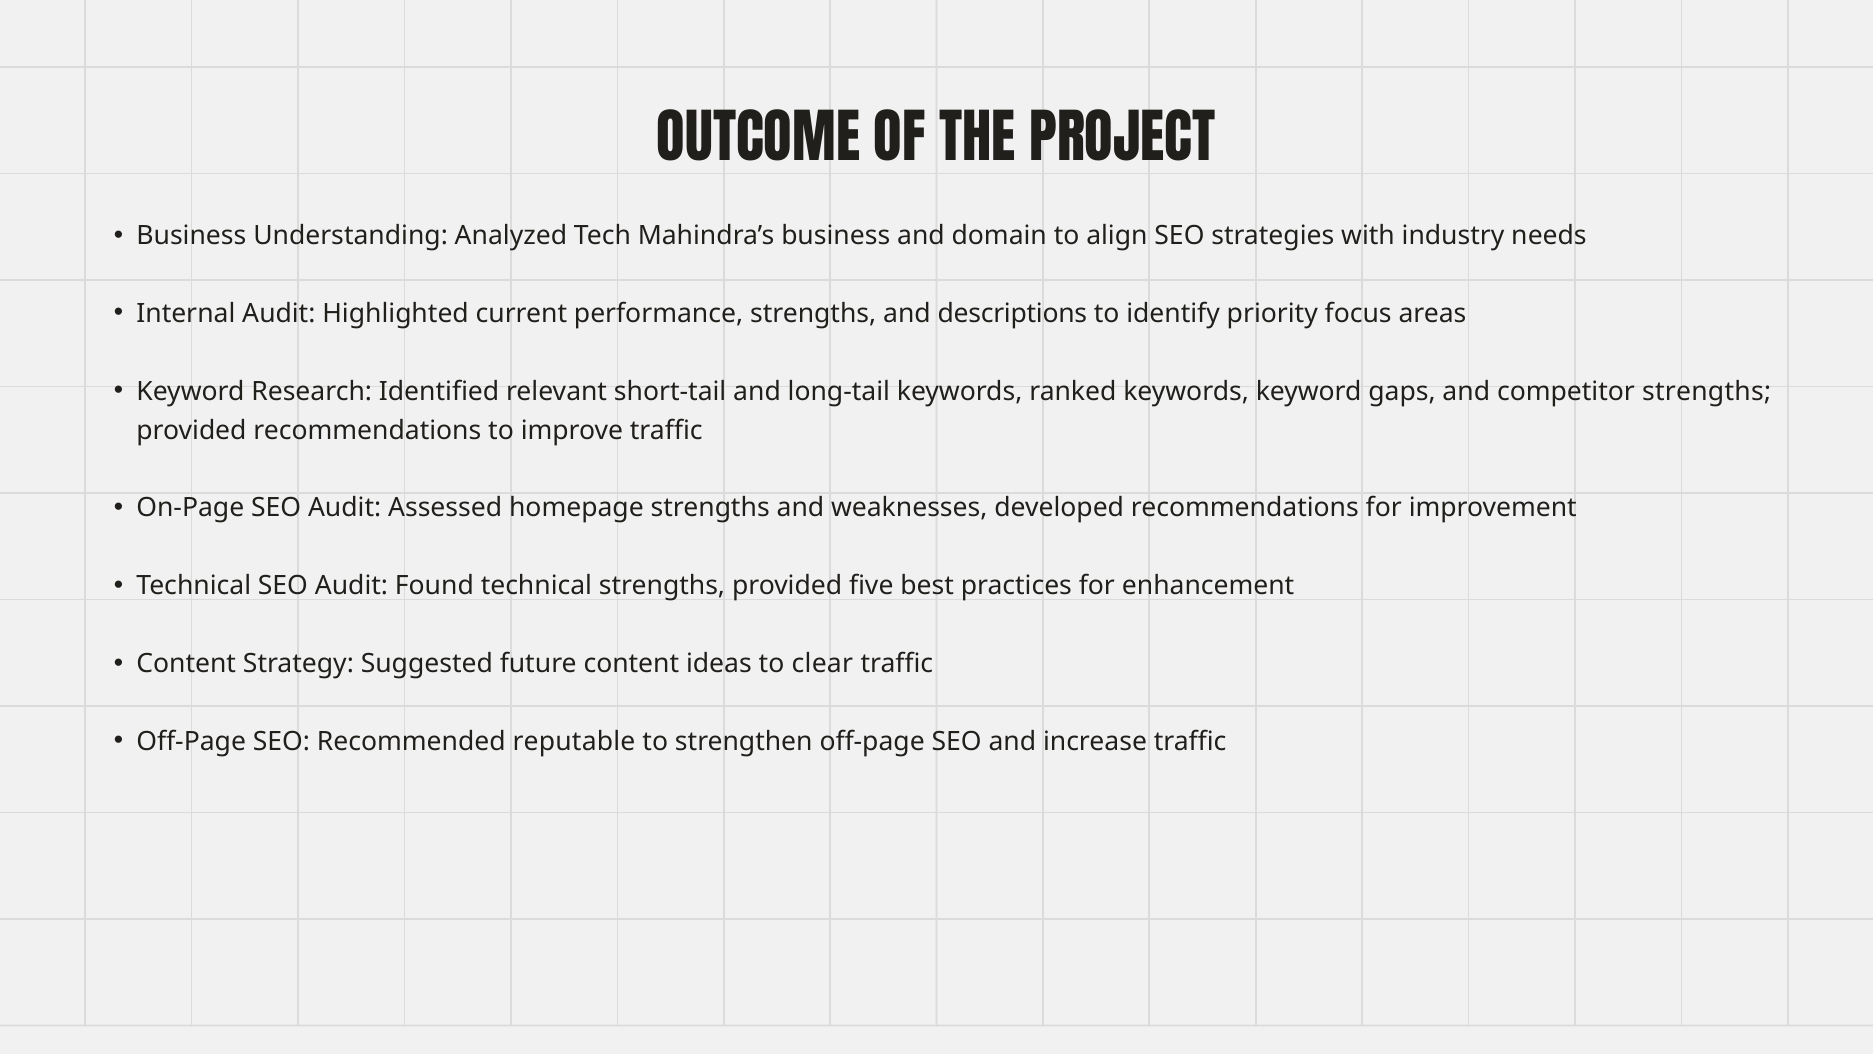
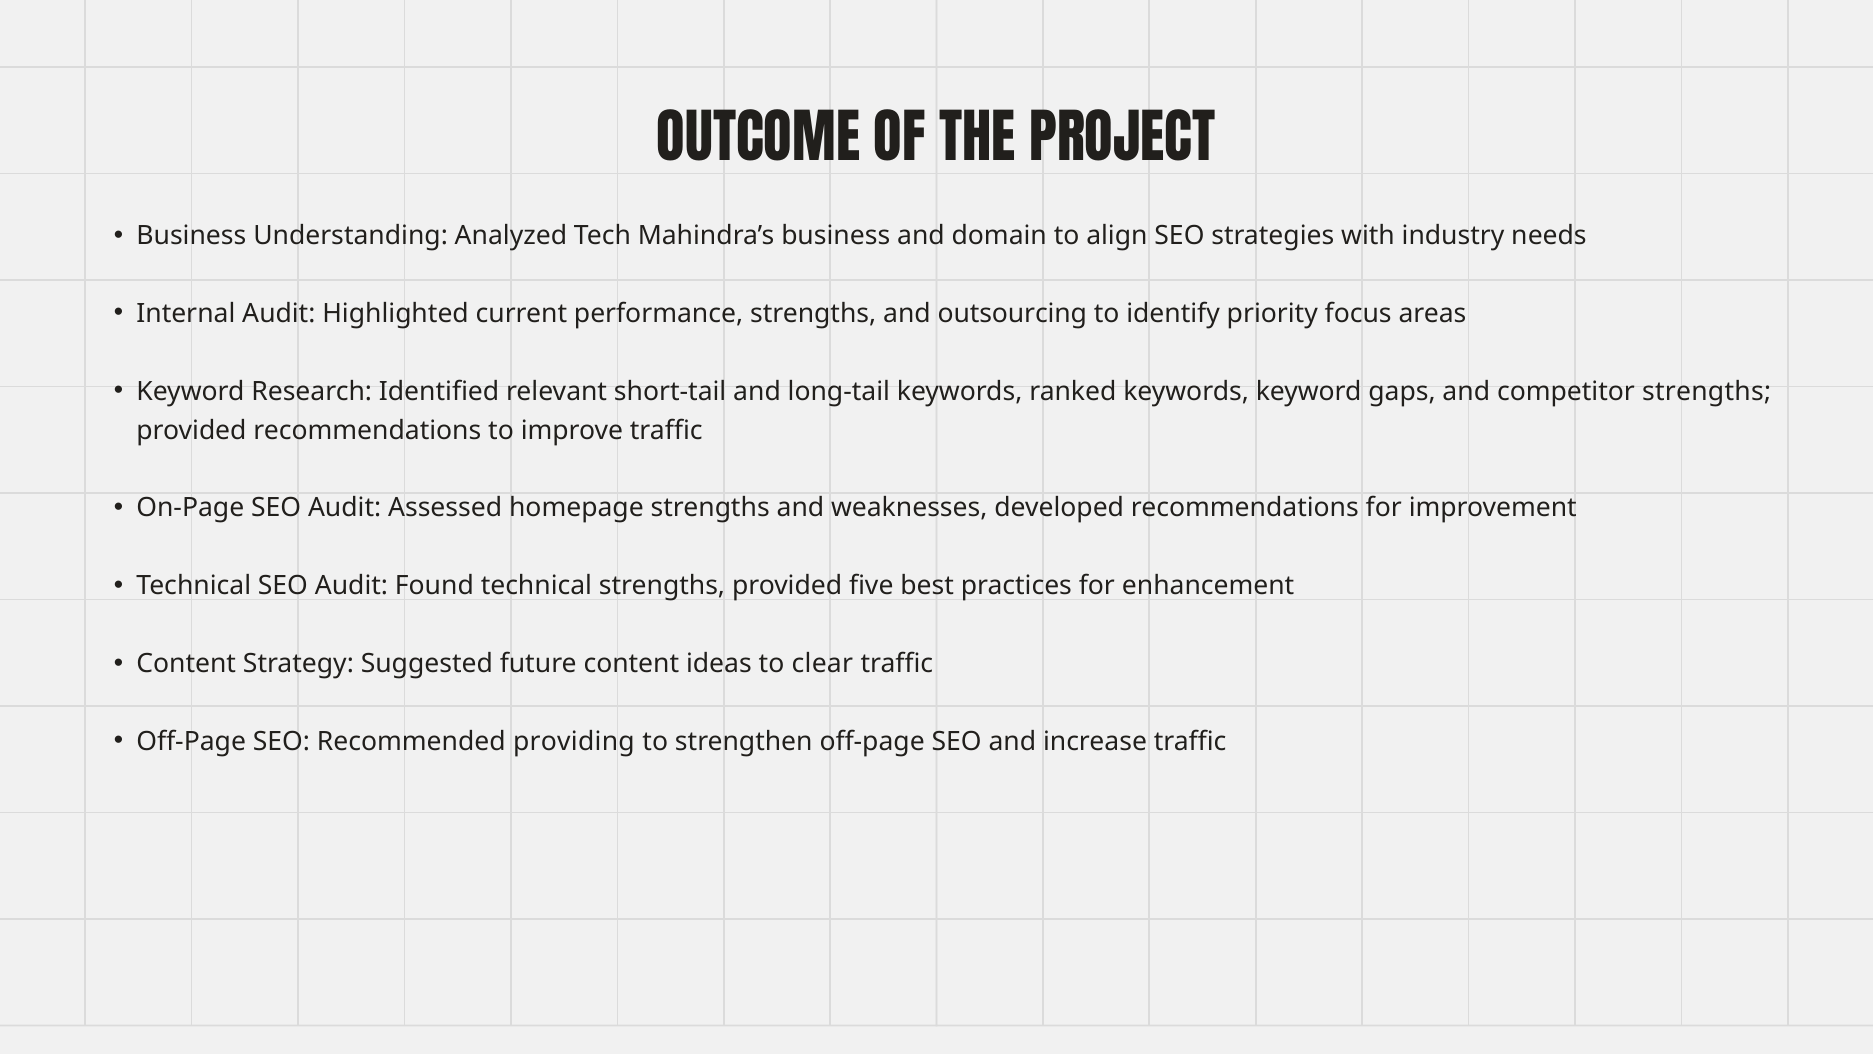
descriptions: descriptions -> outsourcing
reputable: reputable -> providing
